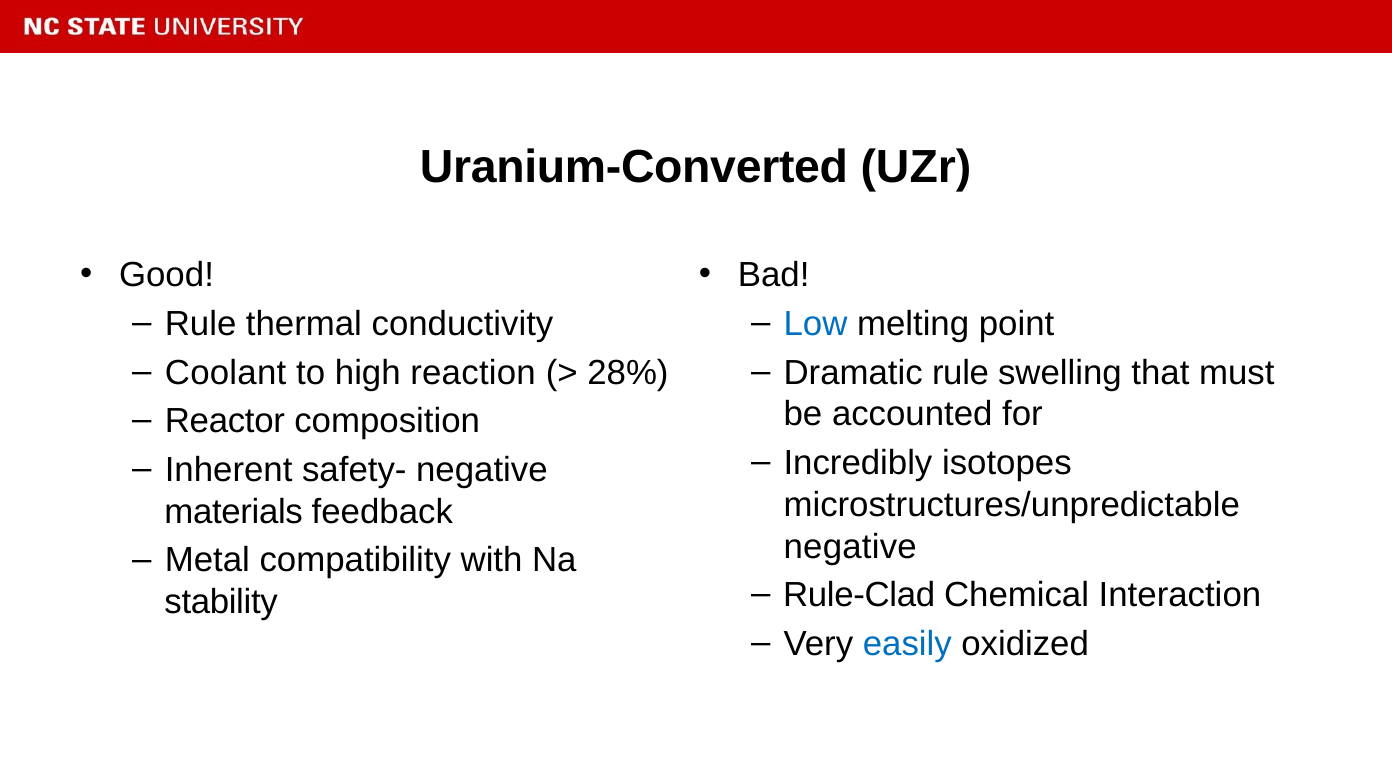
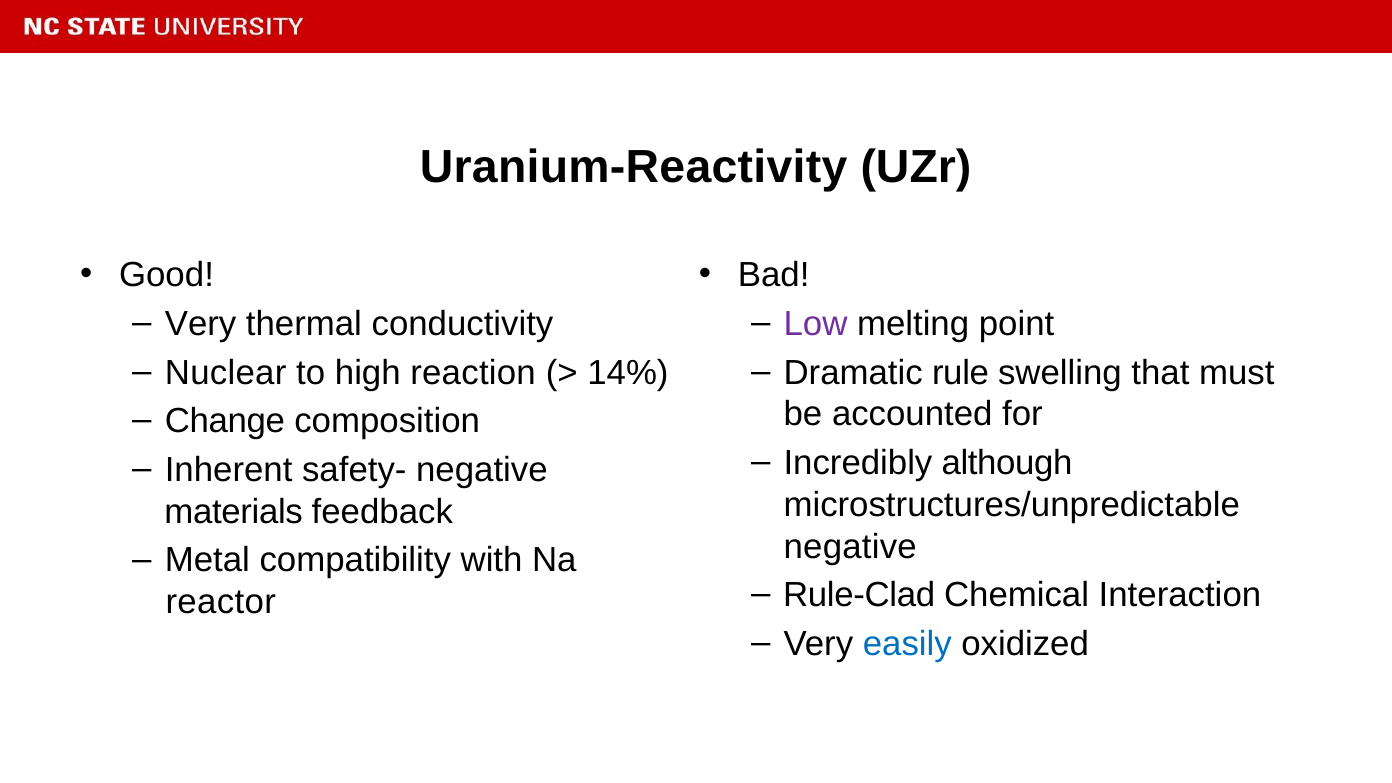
Uranium-Converted: Uranium-Converted -> Uranium-Reactivity
Rule at (201, 324): Rule -> Very
Low colour: blue -> purple
Coolant: Coolant -> Nuclear
28%: 28% -> 14%
Reactor: Reactor -> Change
isotopes: isotopes -> although
stability: stability -> reactor
